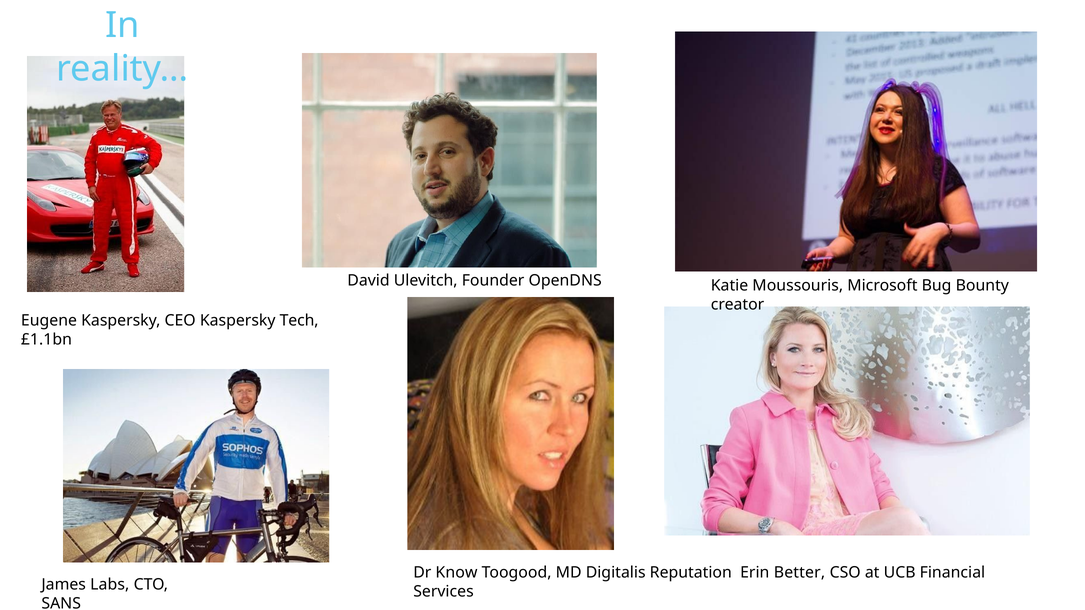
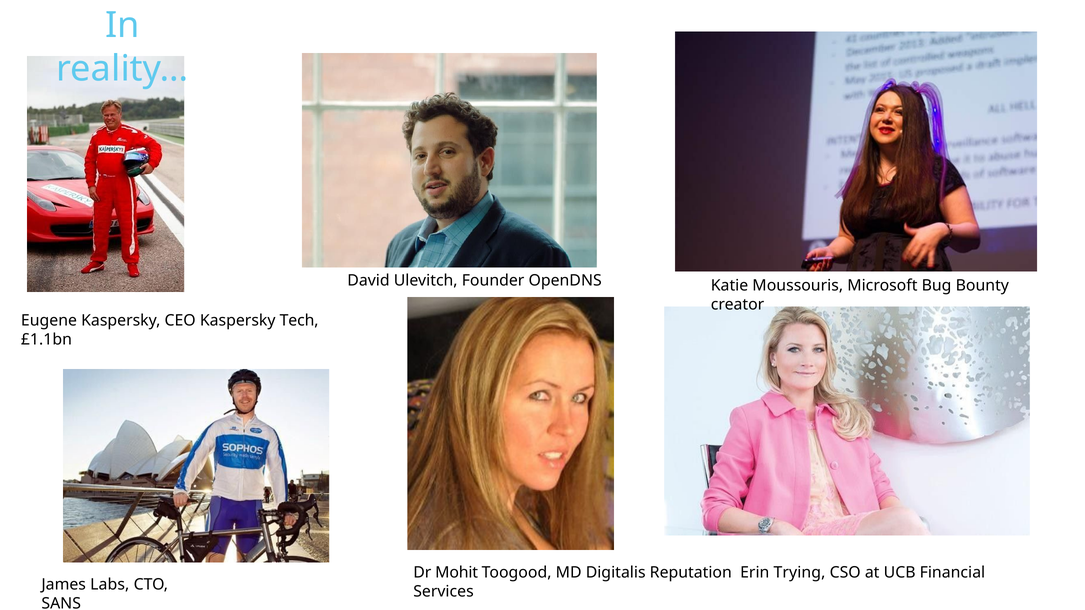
Know: Know -> Mohit
Better: Better -> Trying
